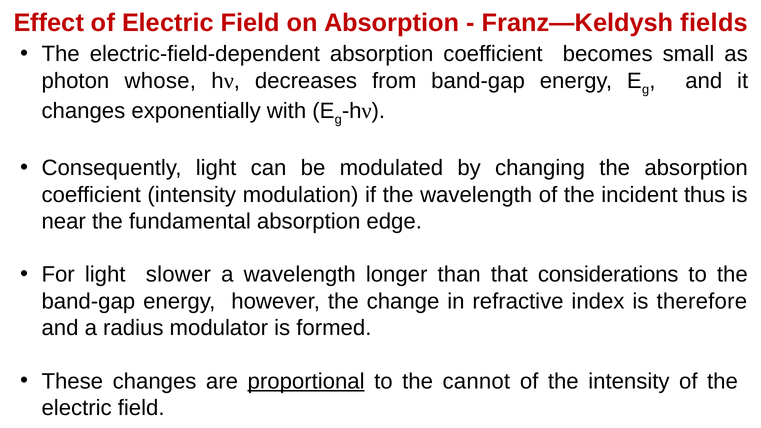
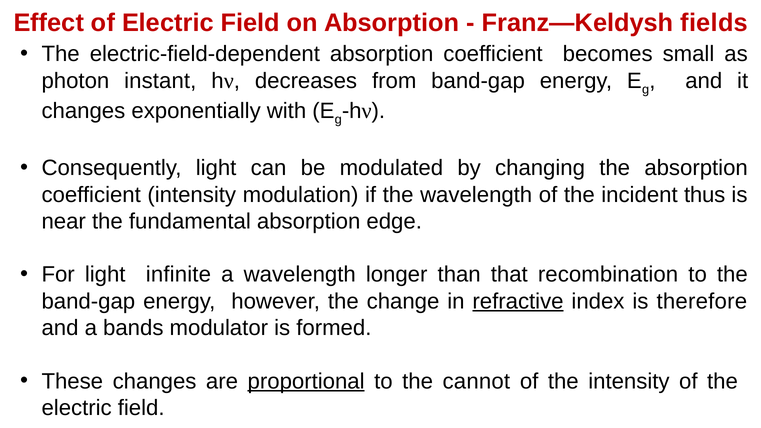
whose: whose -> instant
slower: slower -> infinite
considerations: considerations -> recombination
refractive underline: none -> present
radius: radius -> bands
